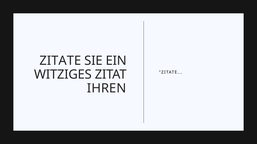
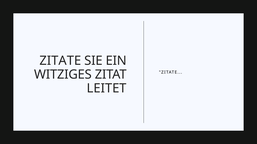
IHREN: IHREN -> LEITET
